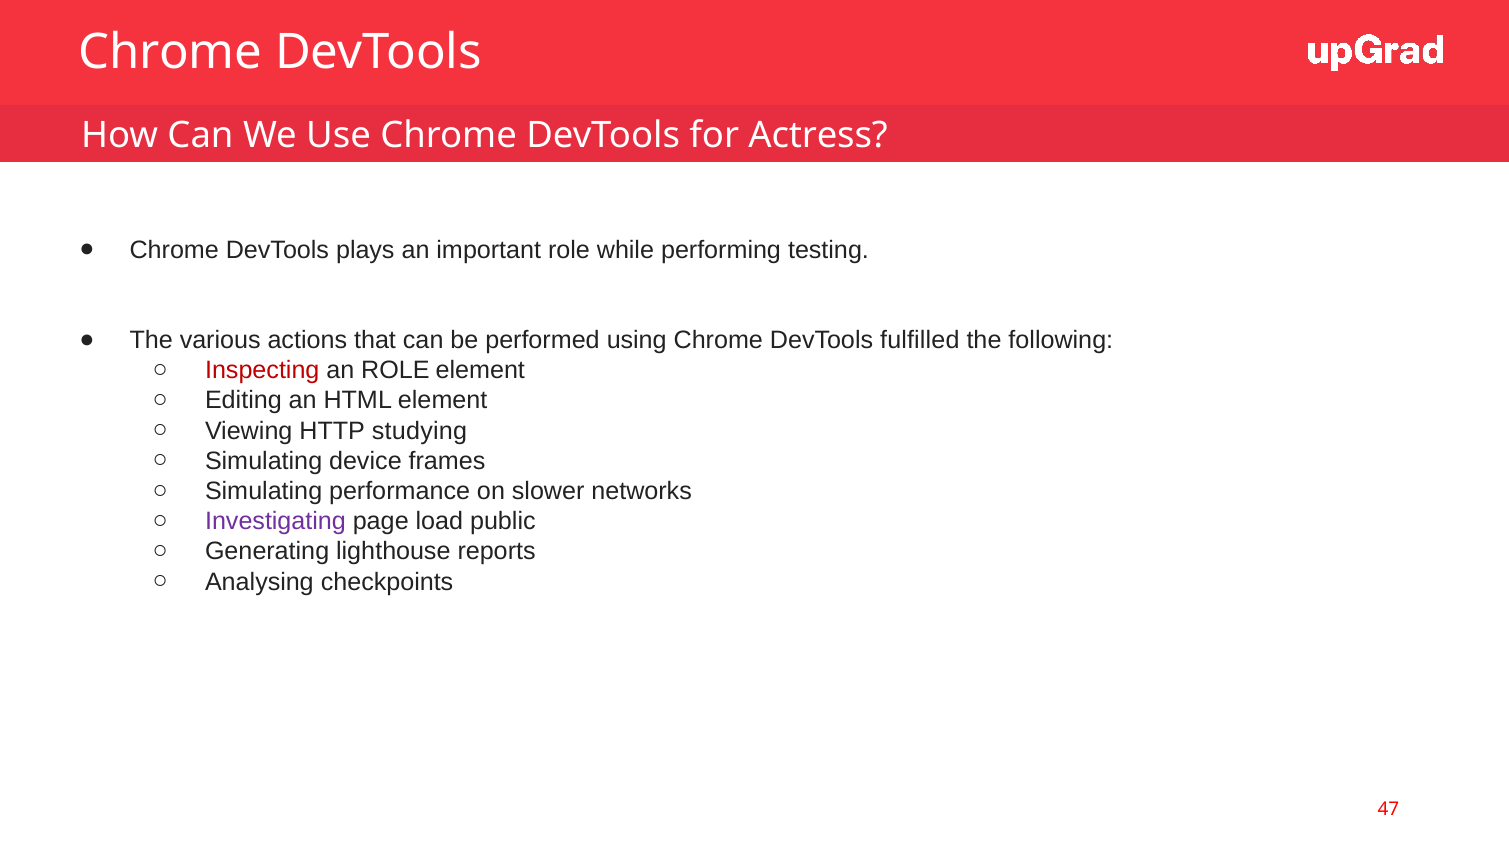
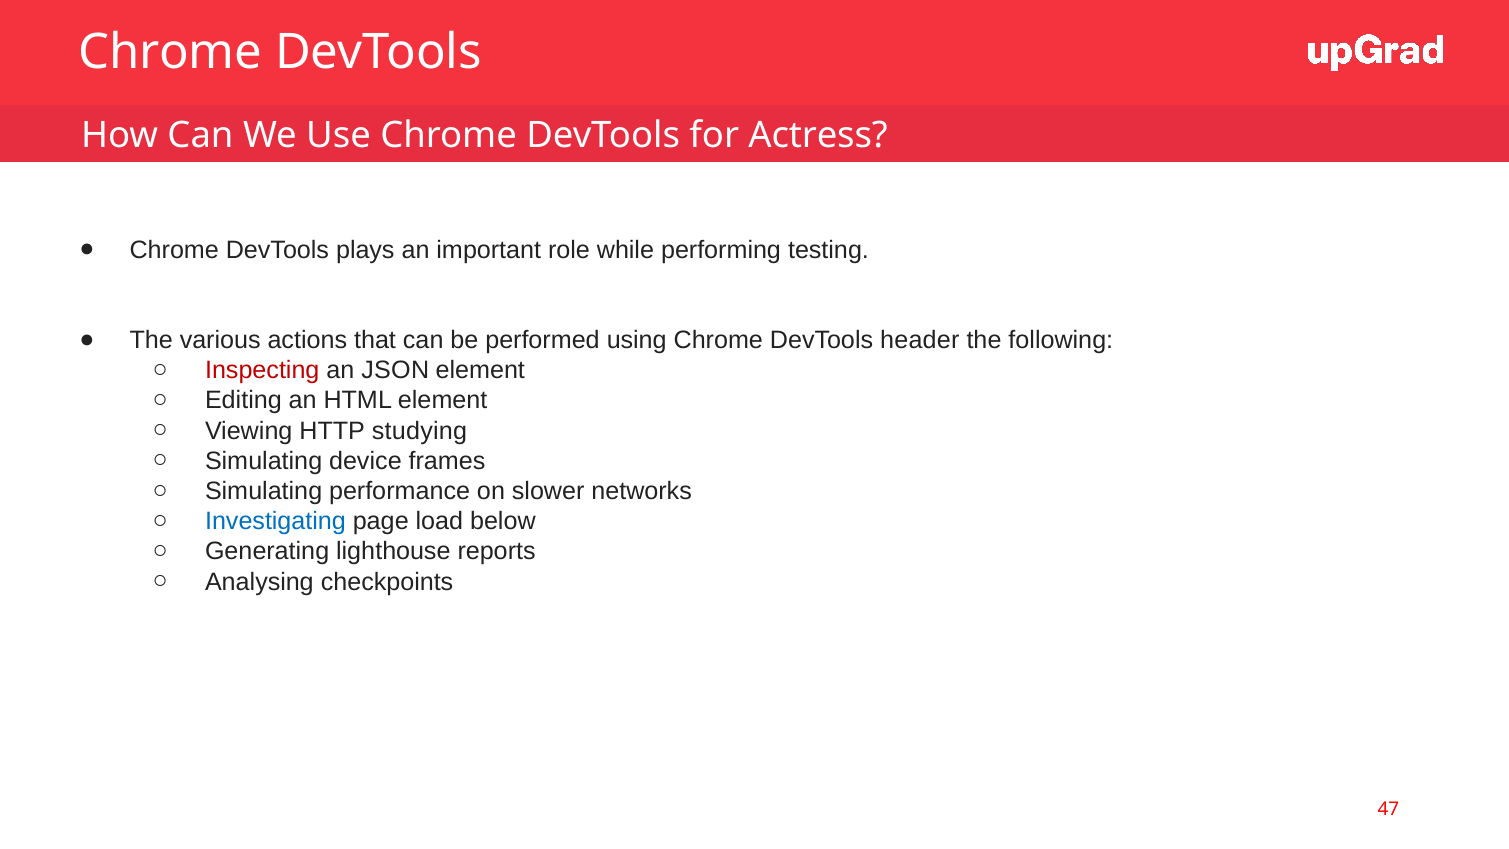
fulfilled: fulfilled -> header
an ROLE: ROLE -> JSON
Investigating colour: purple -> blue
public: public -> below
